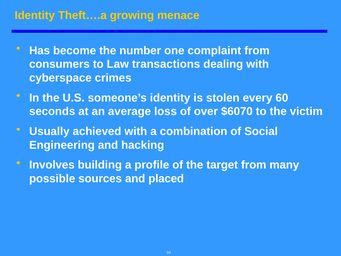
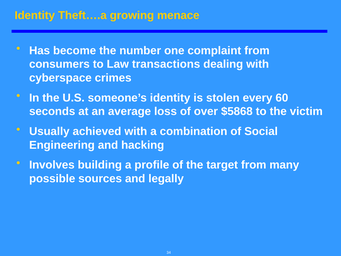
$6070: $6070 -> $5868
placed: placed -> legally
